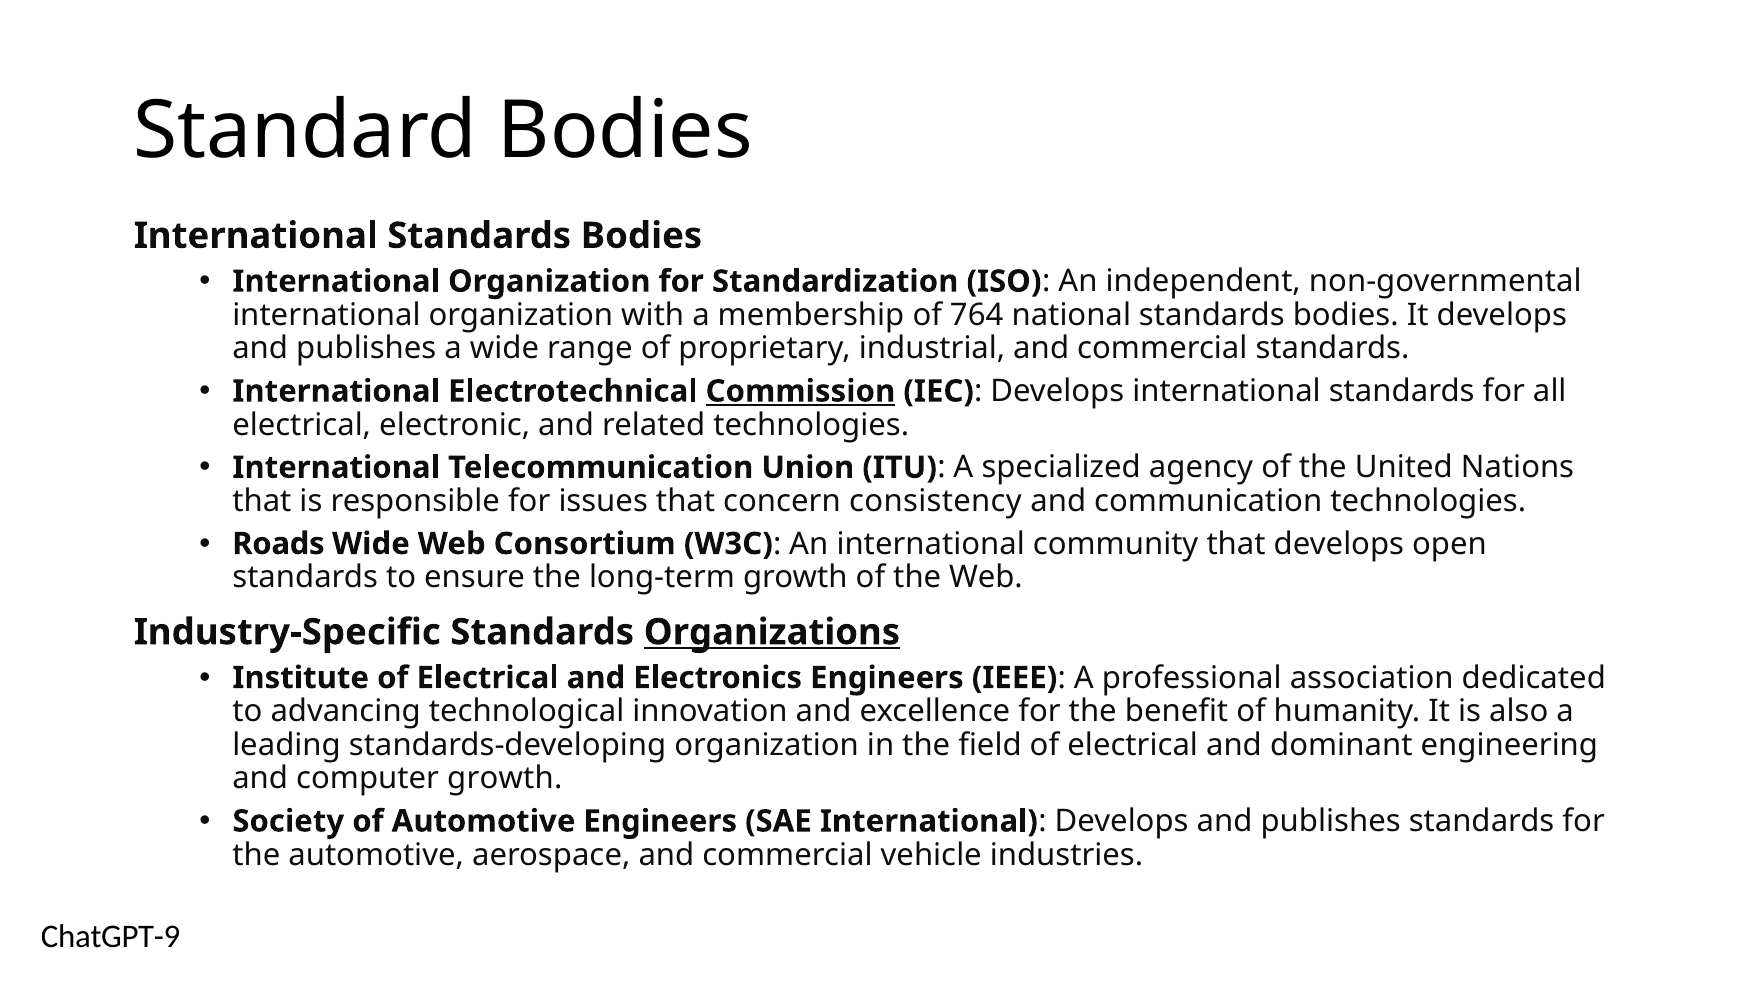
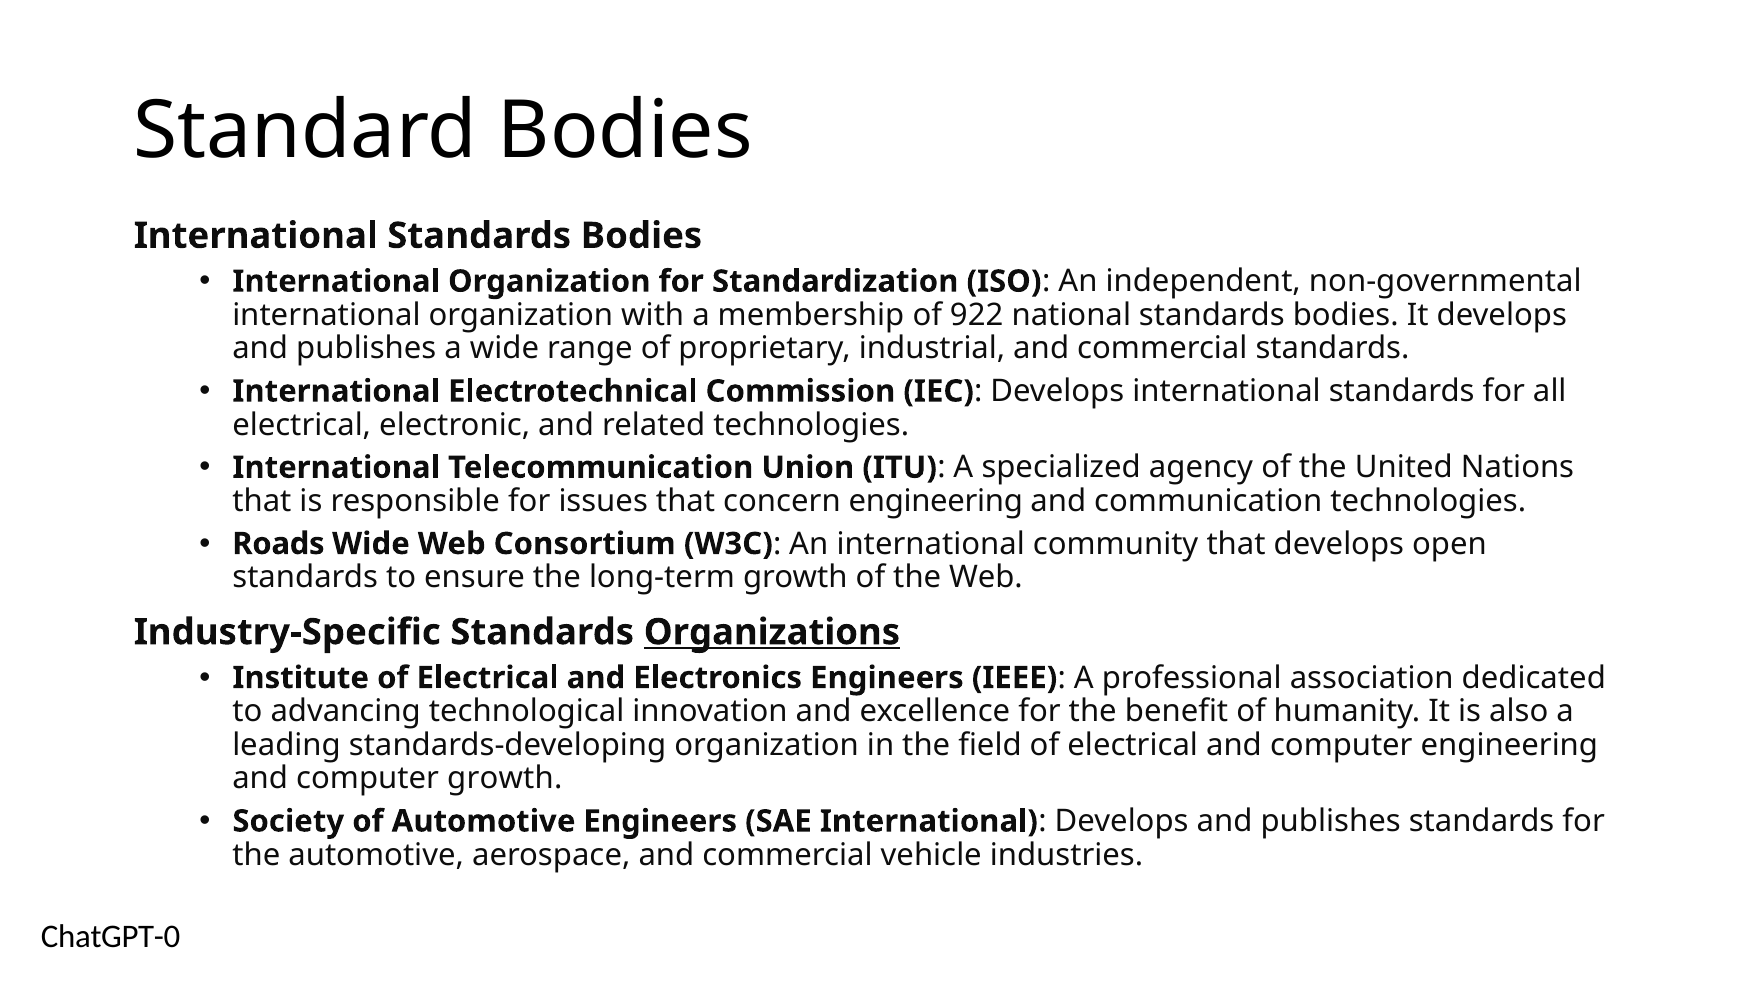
764: 764 -> 922
Commission underline: present -> none
concern consistency: consistency -> engineering
electrical and dominant: dominant -> computer
ChatGPT-9: ChatGPT-9 -> ChatGPT-0
